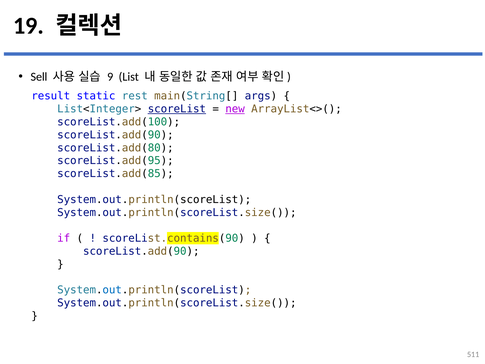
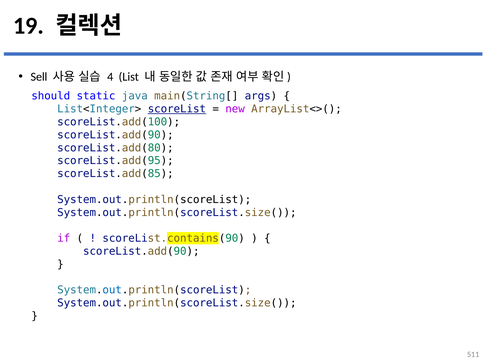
9: 9 -> 4
result: result -> should
rest: rest -> java
new underline: present -> none
